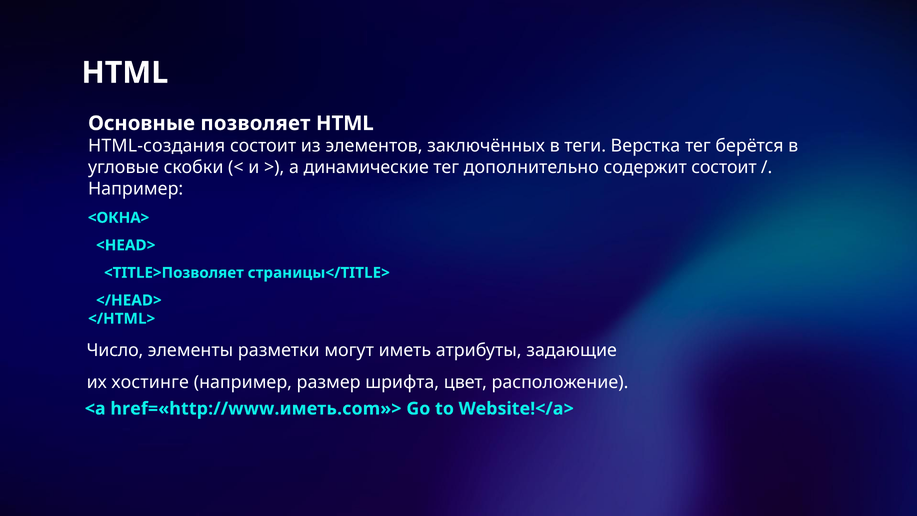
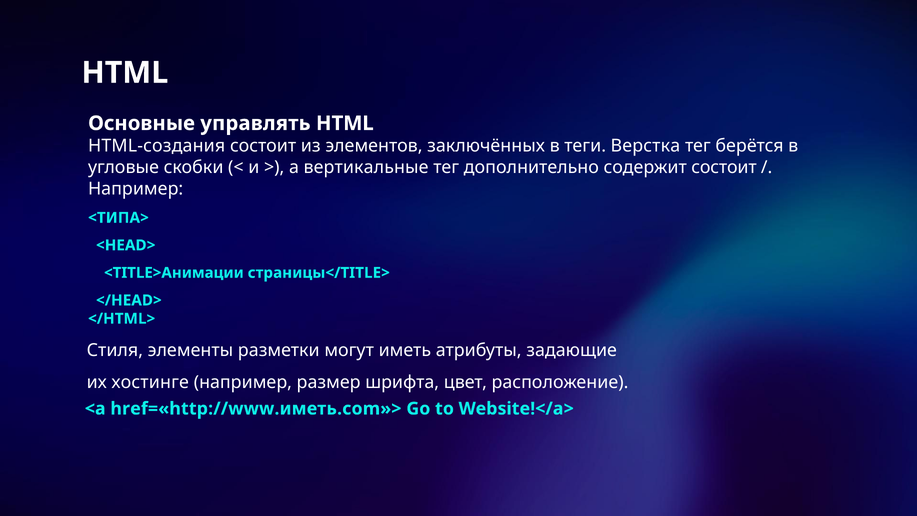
позволяет: позволяет -> управлять
динамические: динамические -> вертикальные
<ОКНА>: <ОКНА> -> <ТИПА>
<TITLE>Позволяет: <TITLE>Позволяет -> <TITLE>Анимации
Число: Число -> Стиля
